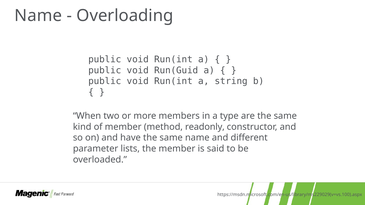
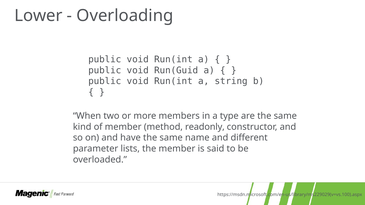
Name at (38, 16): Name -> Lower
